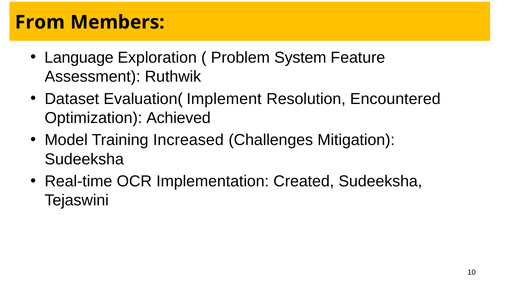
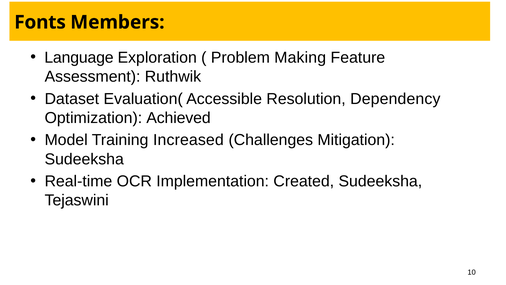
From: From -> Fonts
System: System -> Making
Implement: Implement -> Accessible
Encountered: Encountered -> Dependency
